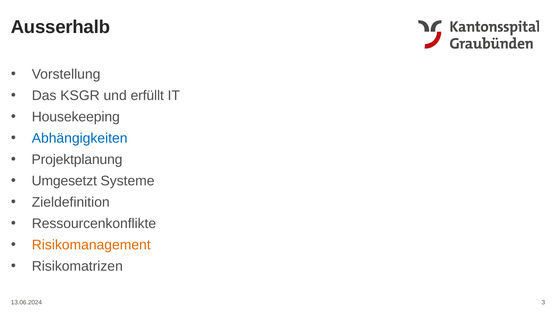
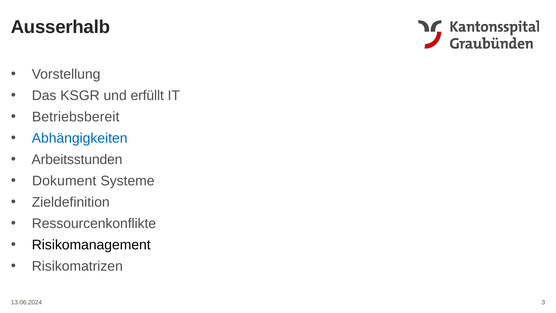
Housekeeping: Housekeeping -> Betriebsbereit
Projektplanung: Projektplanung -> Arbeitsstunden
Umgesetzt: Umgesetzt -> Dokument
Risikomanagement colour: orange -> black
